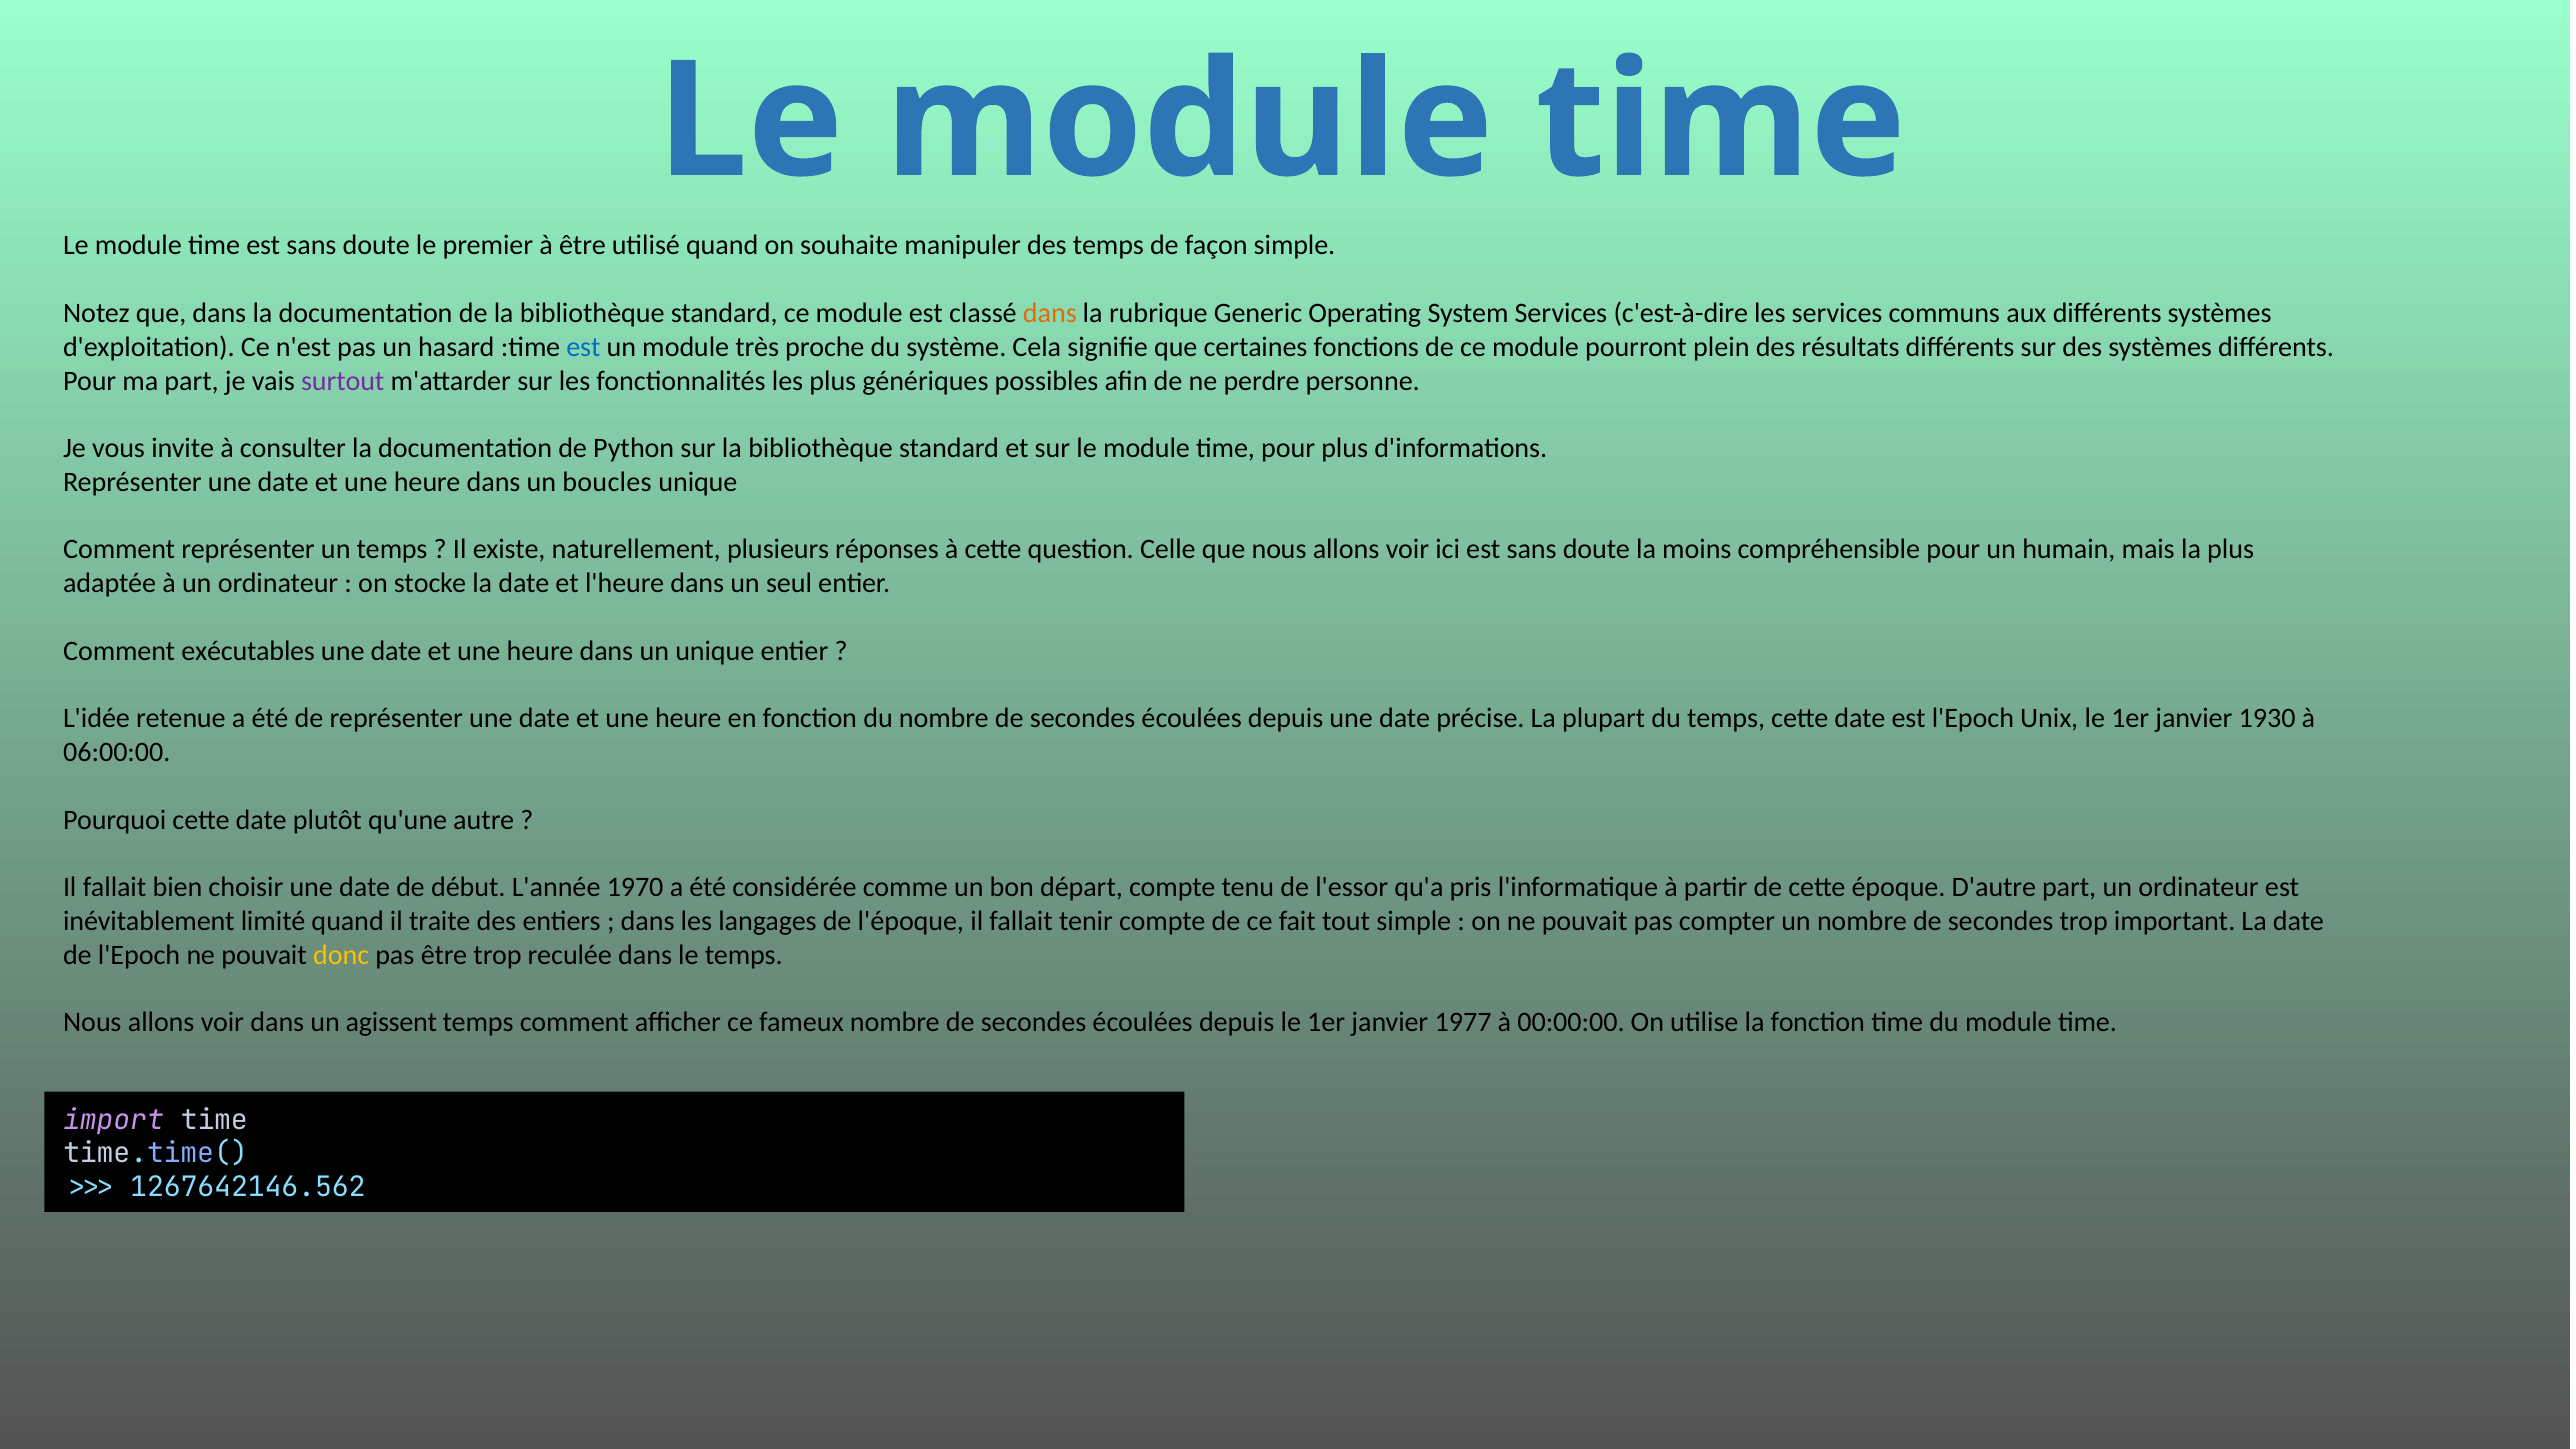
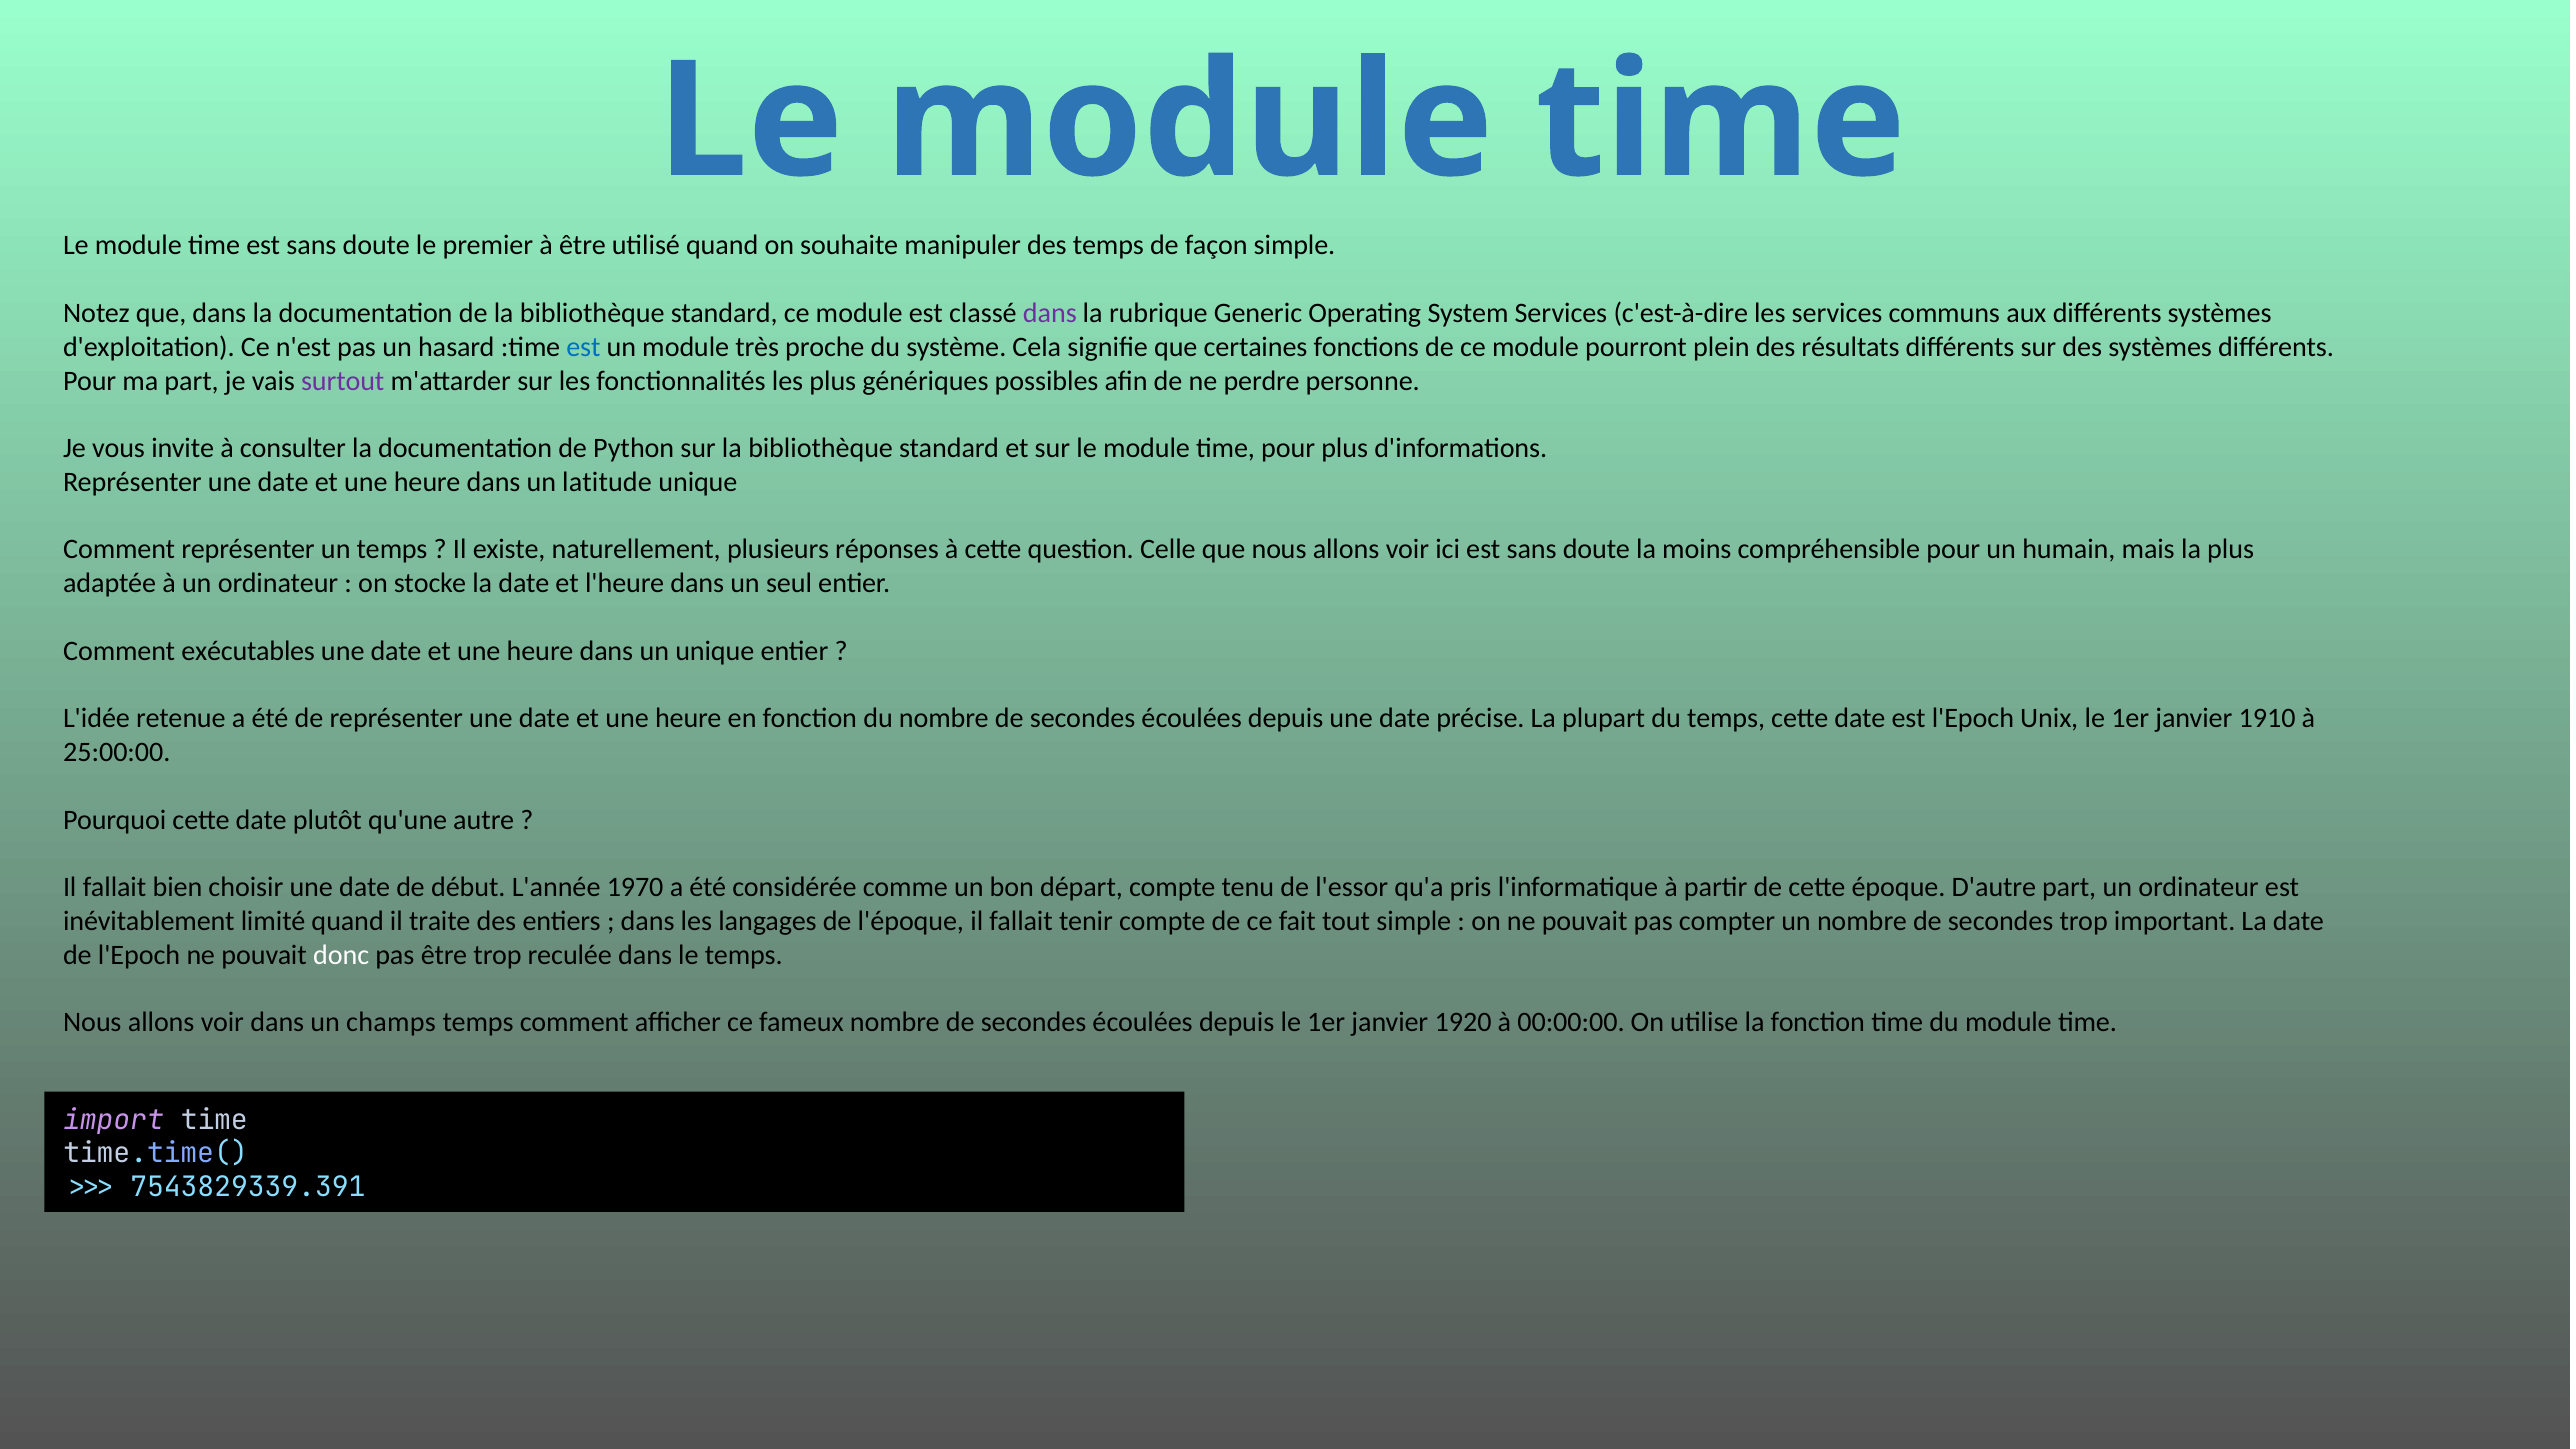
dans at (1050, 313) colour: orange -> purple
boucles: boucles -> latitude
1930: 1930 -> 1910
06:00:00: 06:00:00 -> 25:00:00
donc colour: yellow -> white
agissent: agissent -> champs
1977: 1977 -> 1920
1267642146.562: 1267642146.562 -> 7543829339.391
